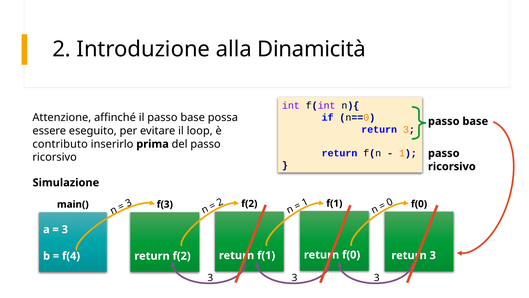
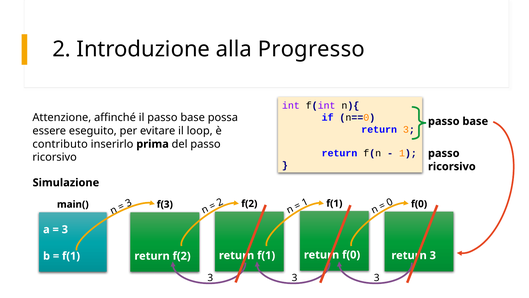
Dinamicità: Dinamicità -> Progresso
f(4 at (71, 256): f(4 -> f(1
